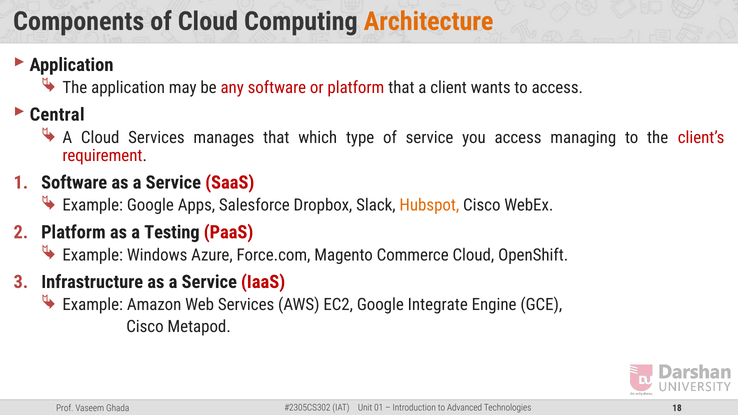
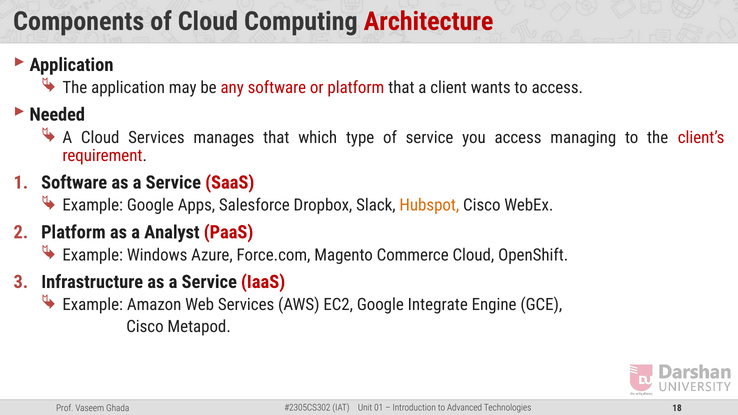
Architecture colour: orange -> red
Central: Central -> Needed
Testing: Testing -> Analyst
